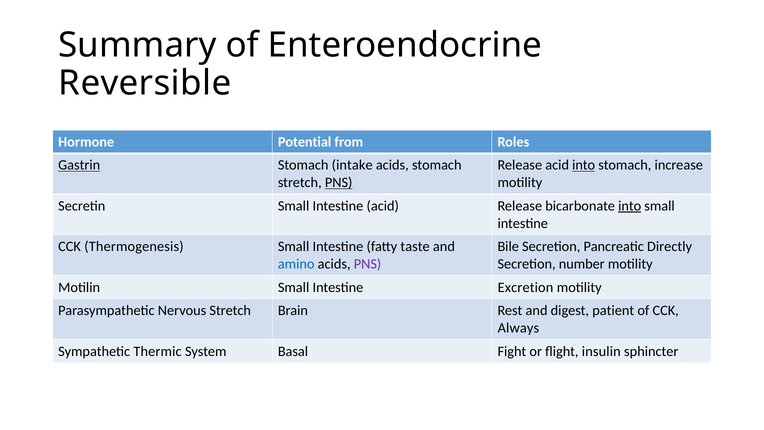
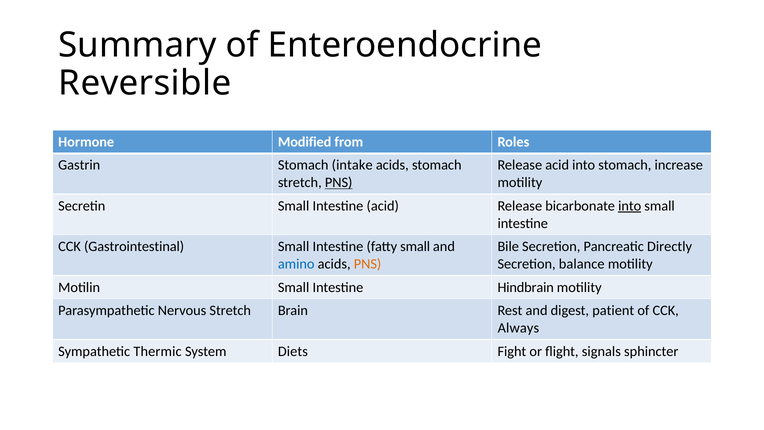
Potential: Potential -> Modified
Gastrin underline: present -> none
into at (584, 165) underline: present -> none
Thermogenesis: Thermogenesis -> Gastrointestinal
fatty taste: taste -> small
PNS at (368, 264) colour: purple -> orange
number: number -> balance
Excretion: Excretion -> Hindbrain
Basal: Basal -> Diets
insulin: insulin -> signals
